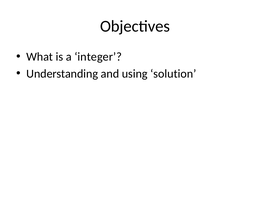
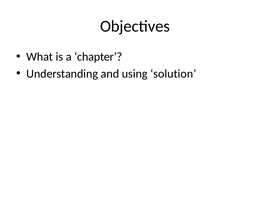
integer: integer -> chapter
